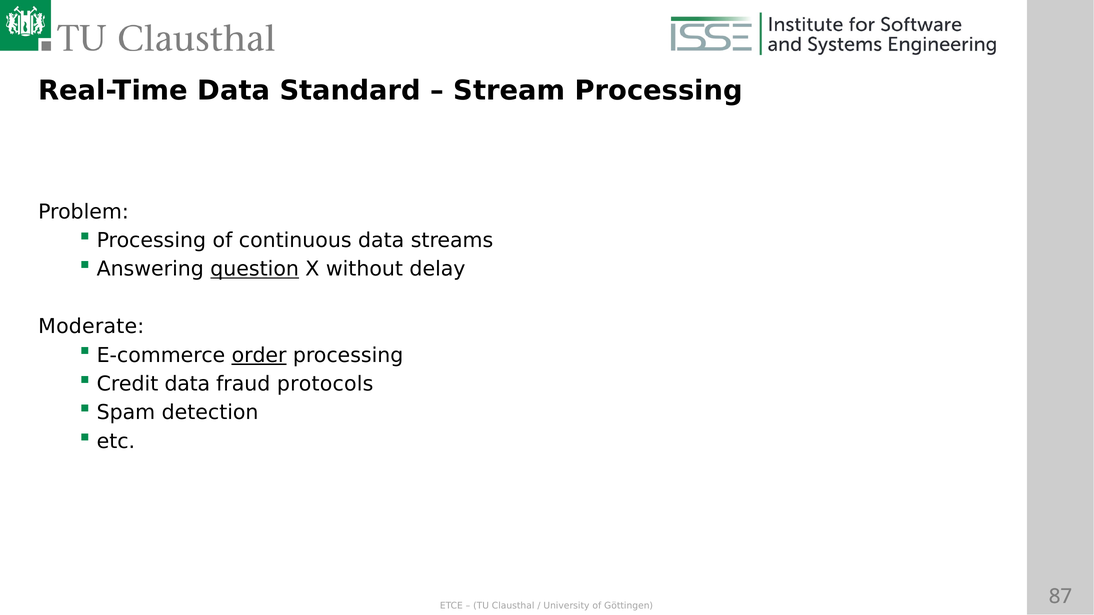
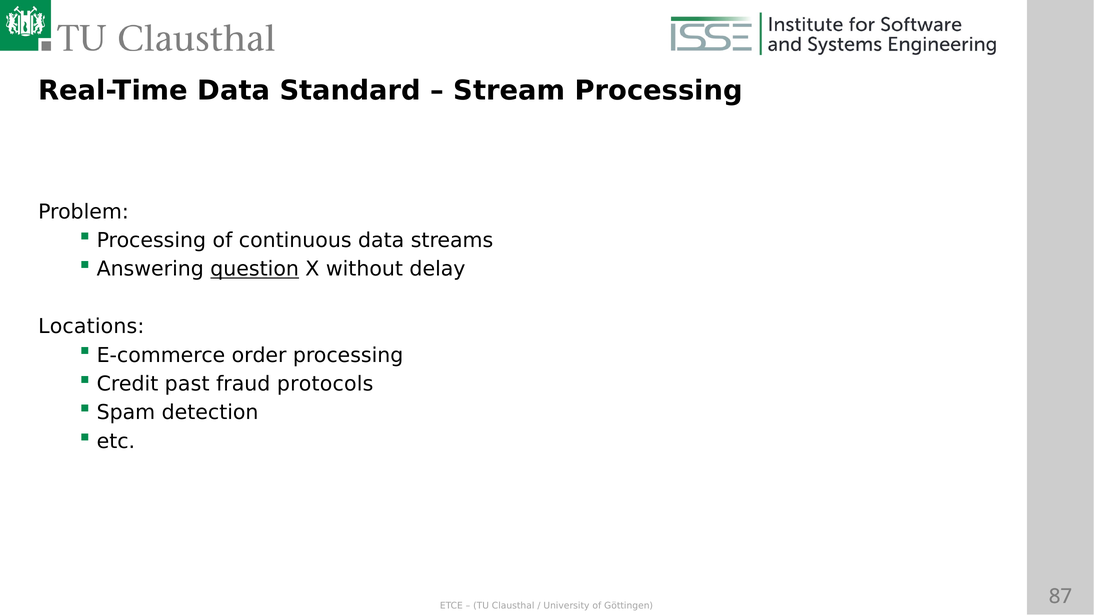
Moderate: Moderate -> Locations
order underline: present -> none
Credit data: data -> past
